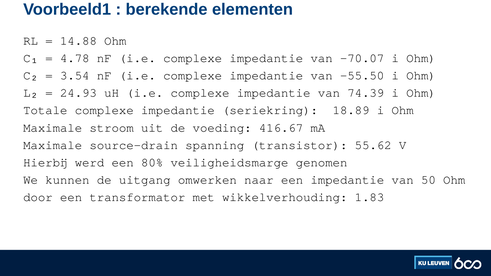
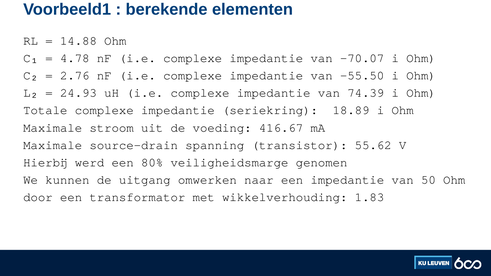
3.54: 3.54 -> 2.76
